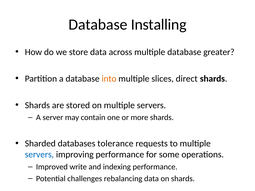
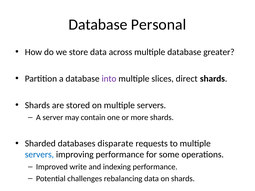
Installing: Installing -> Personal
into colour: orange -> purple
tolerance: tolerance -> disparate
